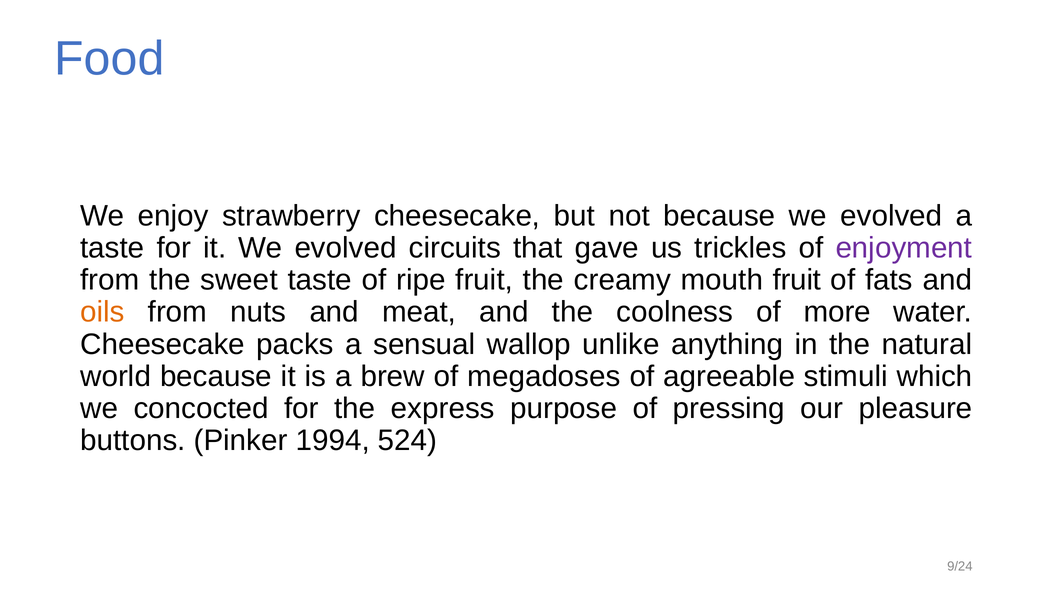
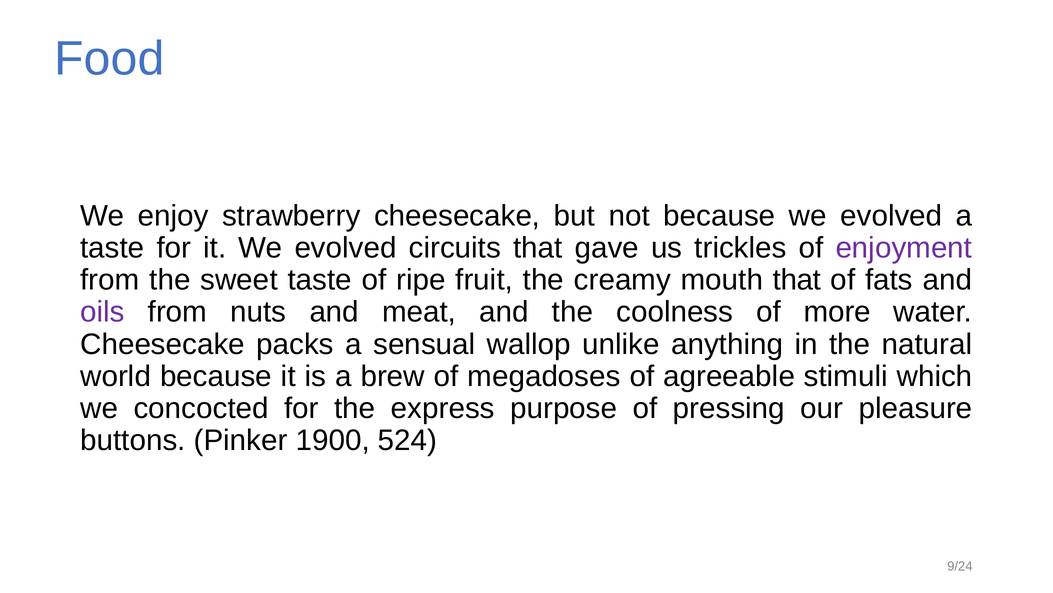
mouth fruit: fruit -> that
oils colour: orange -> purple
1994: 1994 -> 1900
